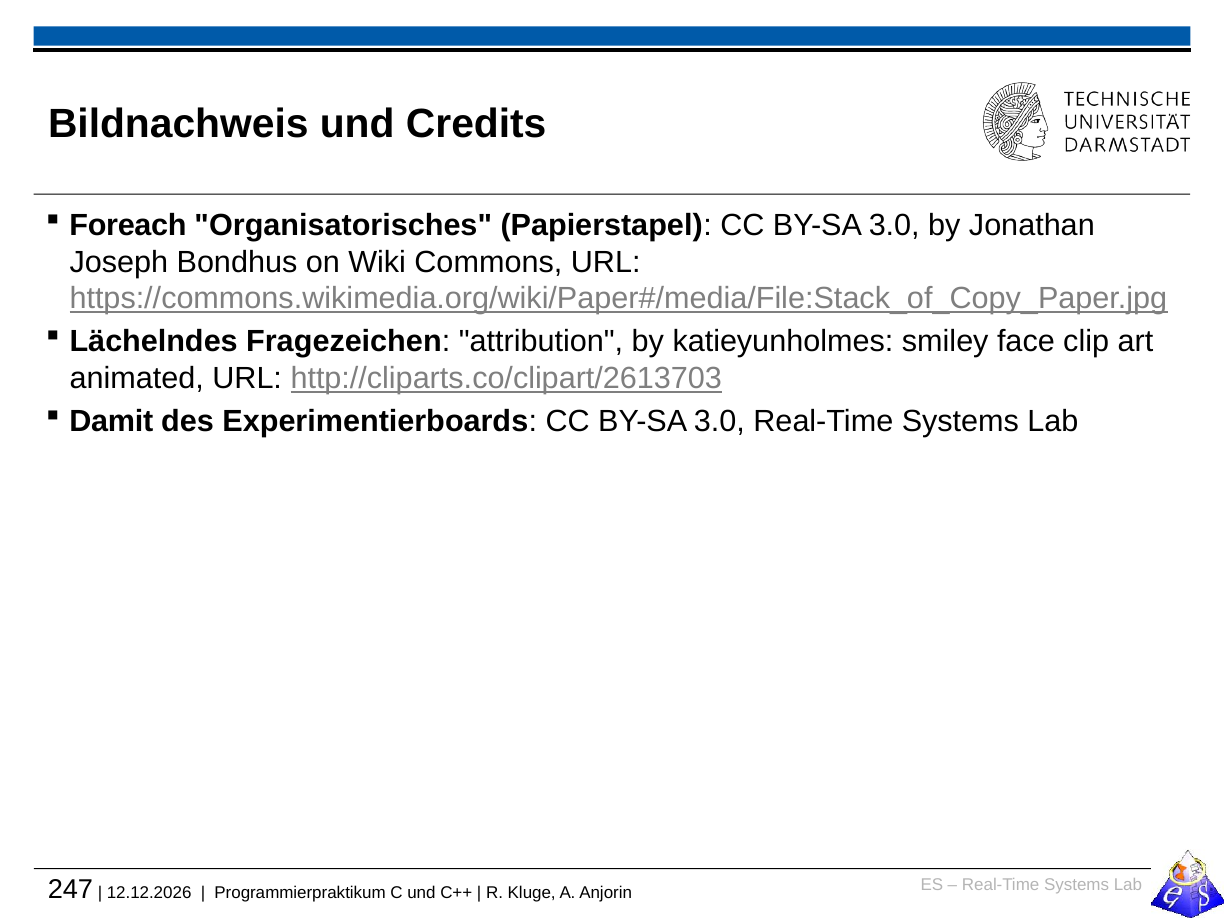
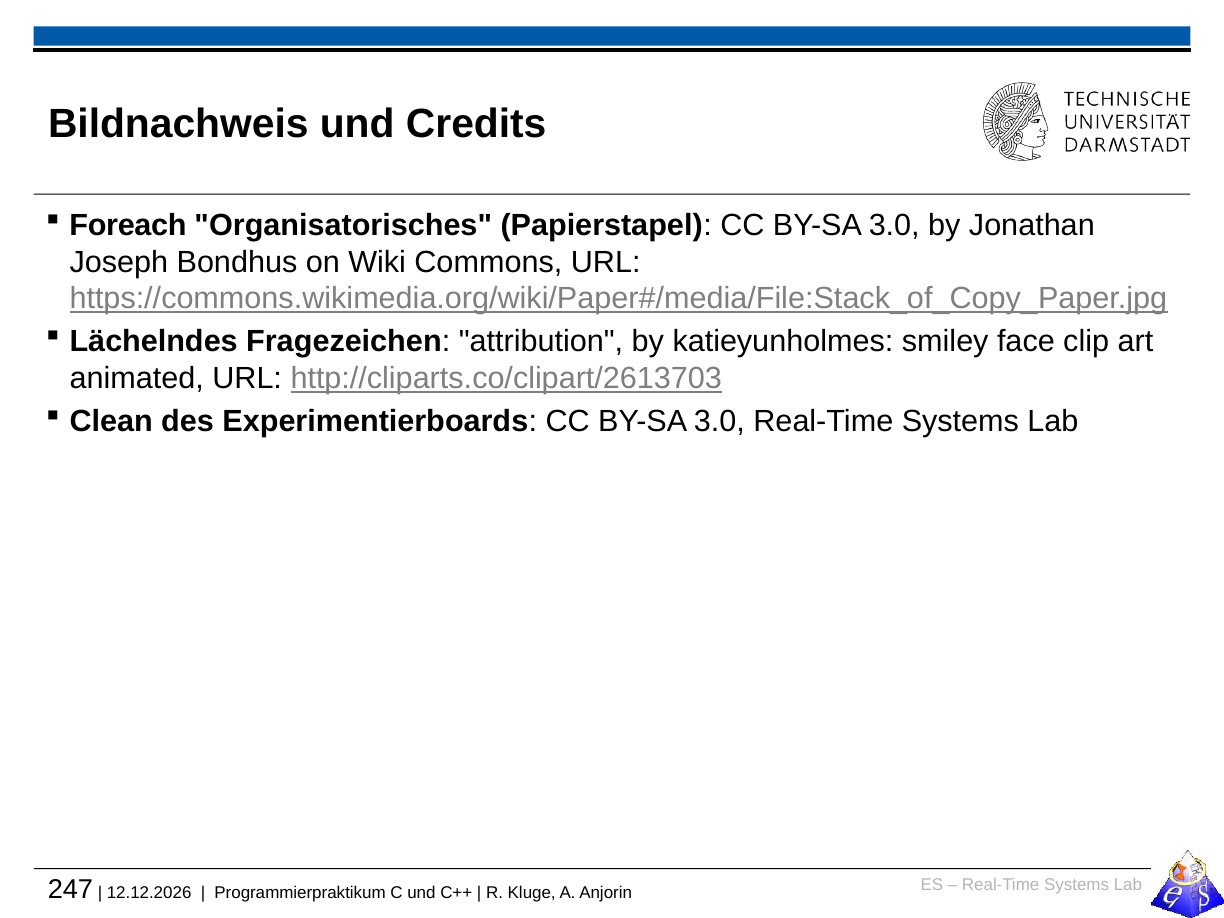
Damit: Damit -> Clean
